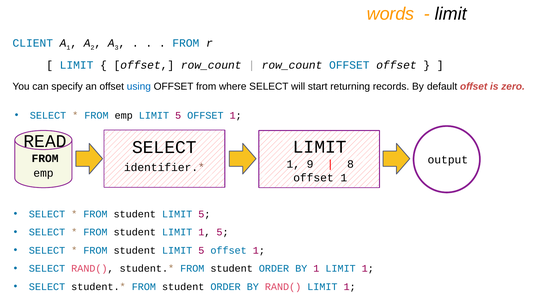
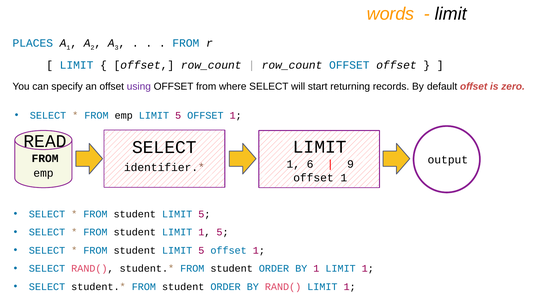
CLIENT: CLIENT -> PLACES
using colour: blue -> purple
9: 9 -> 6
8: 8 -> 9
